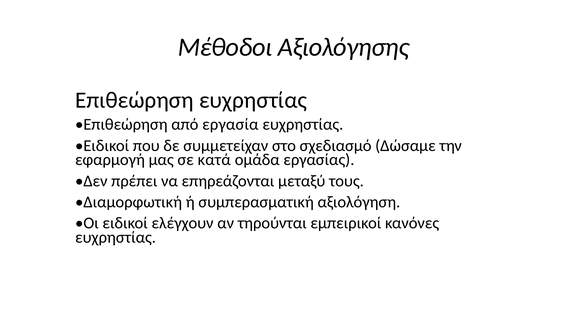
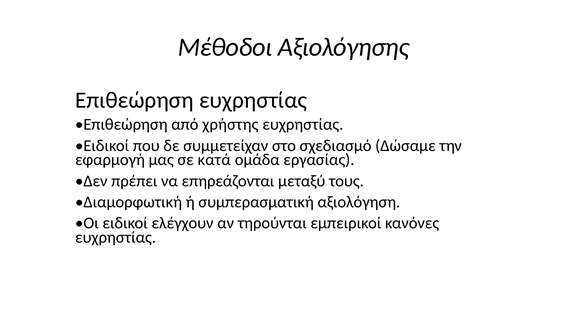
εργασία: εργασία -> χρήστης
